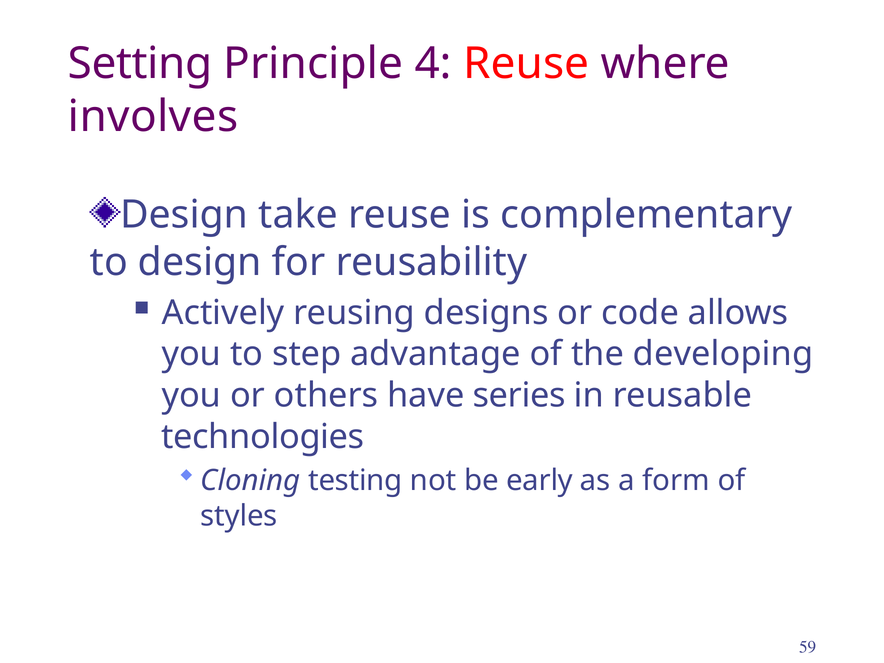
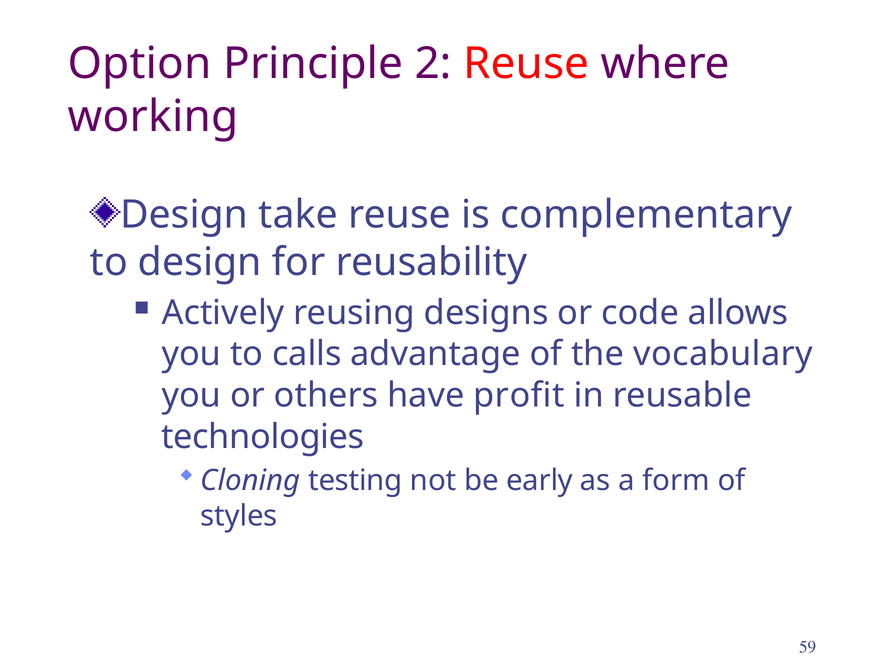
Setting: Setting -> Option
4: 4 -> 2
involves: involves -> working
step: step -> calls
developing: developing -> vocabulary
series: series -> profit
